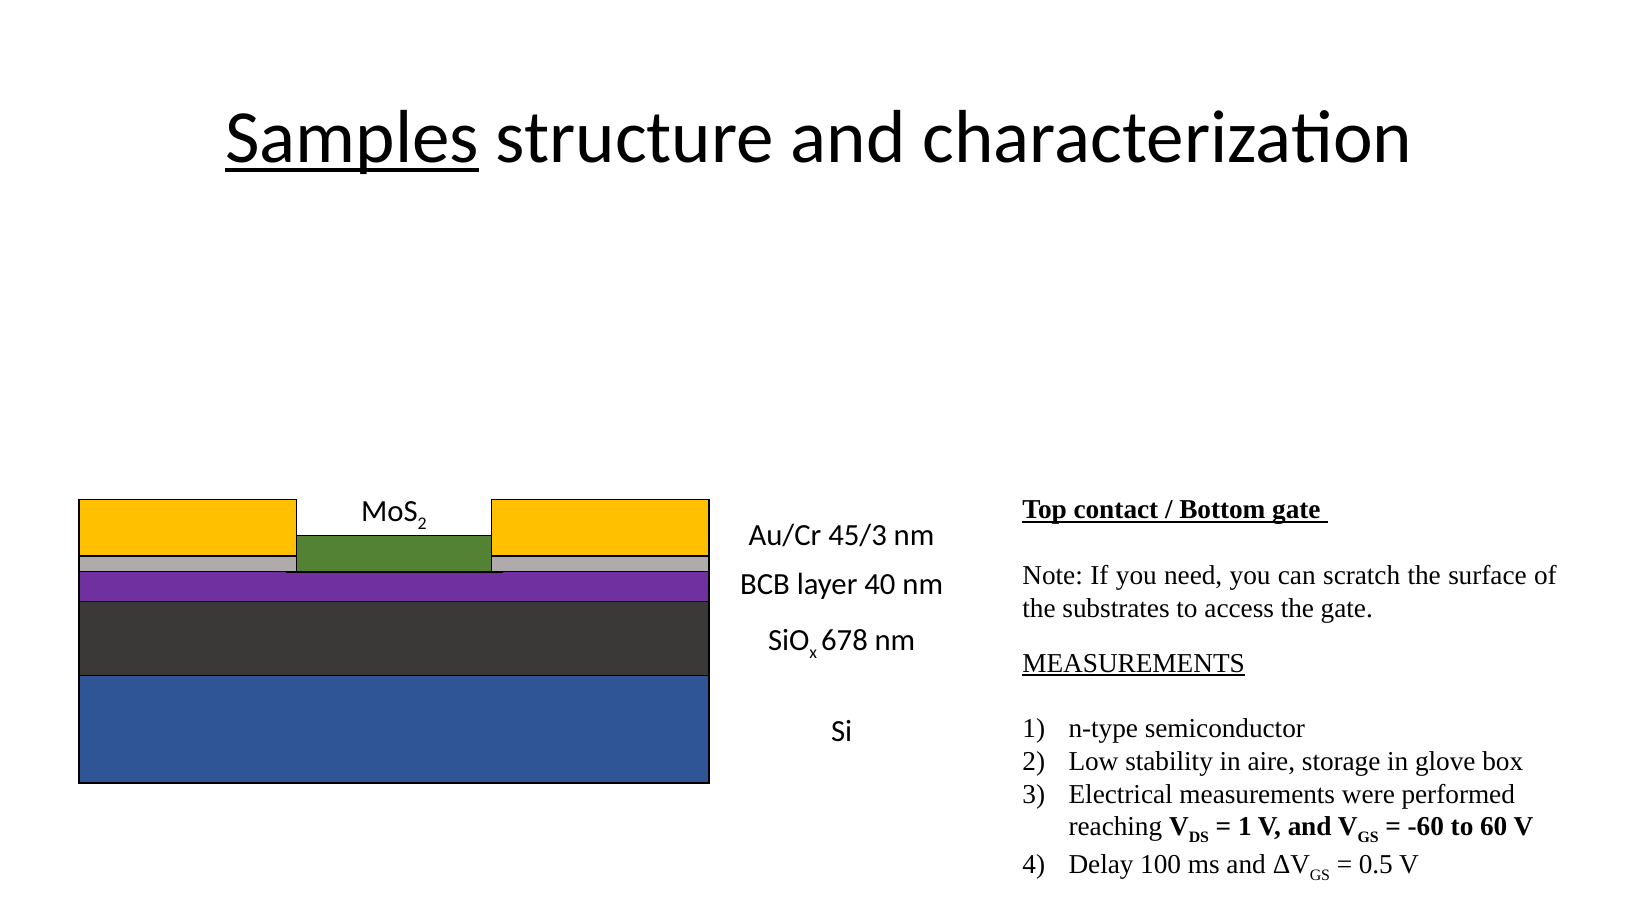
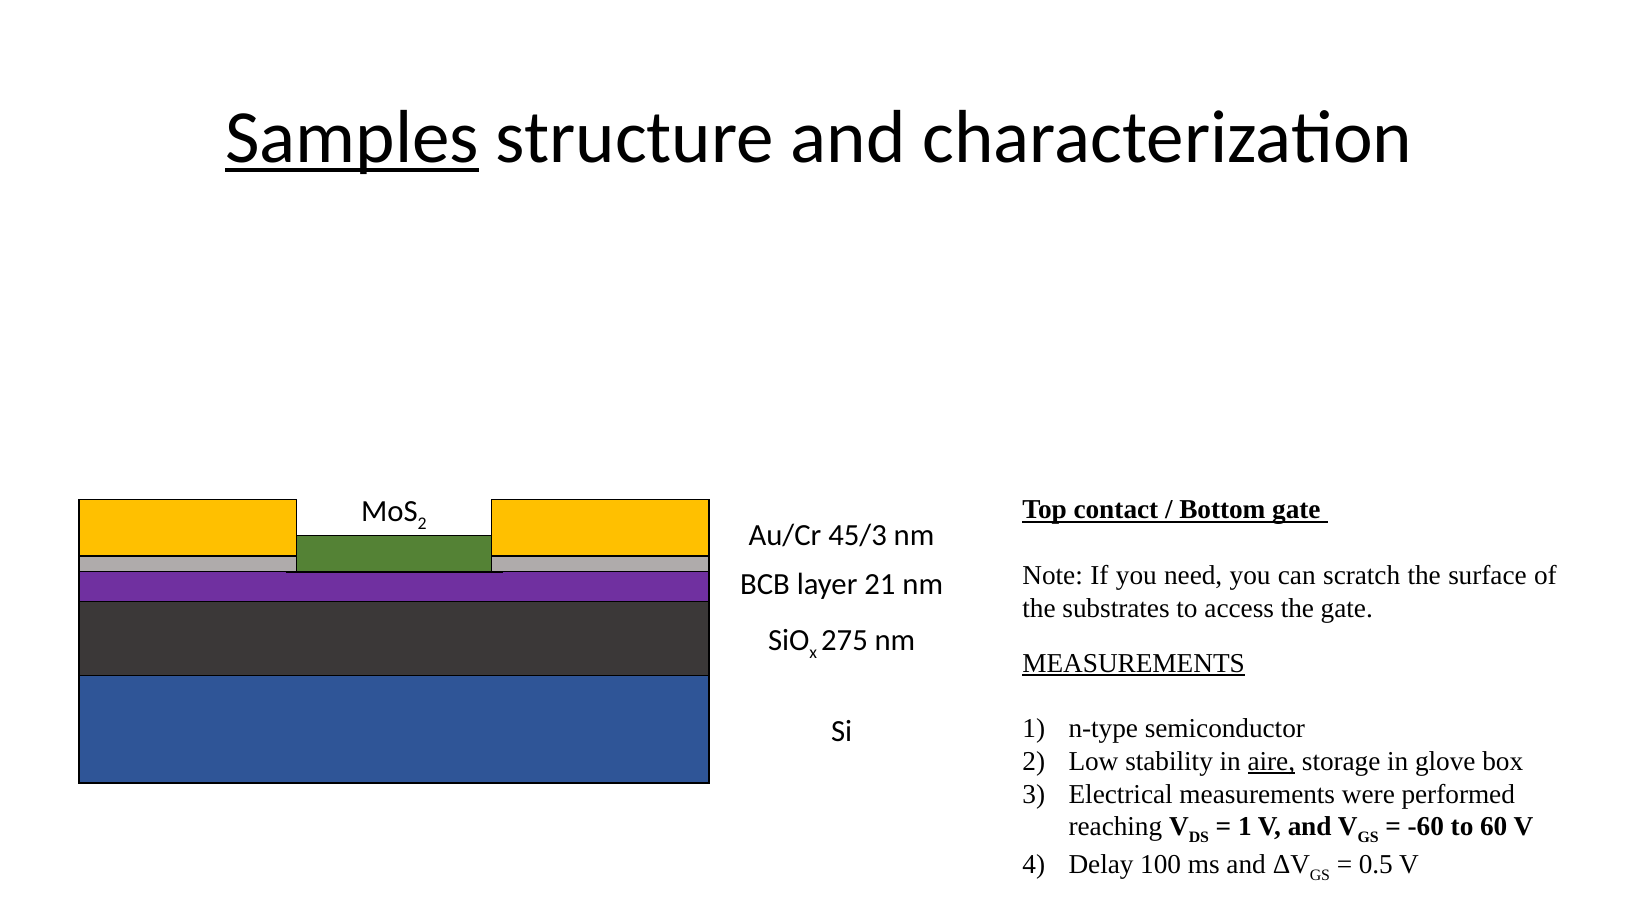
40: 40 -> 21
678: 678 -> 275
aire underline: none -> present
